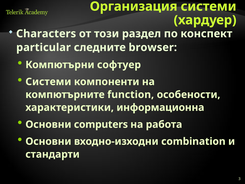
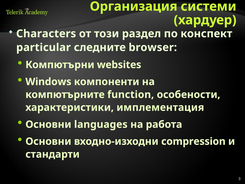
софтуер: софтуер -> websites
Системи at (48, 82): Системи -> Windows
информационна: информационна -> имплементация
computers: computers -> languages
combination: combination -> compression
